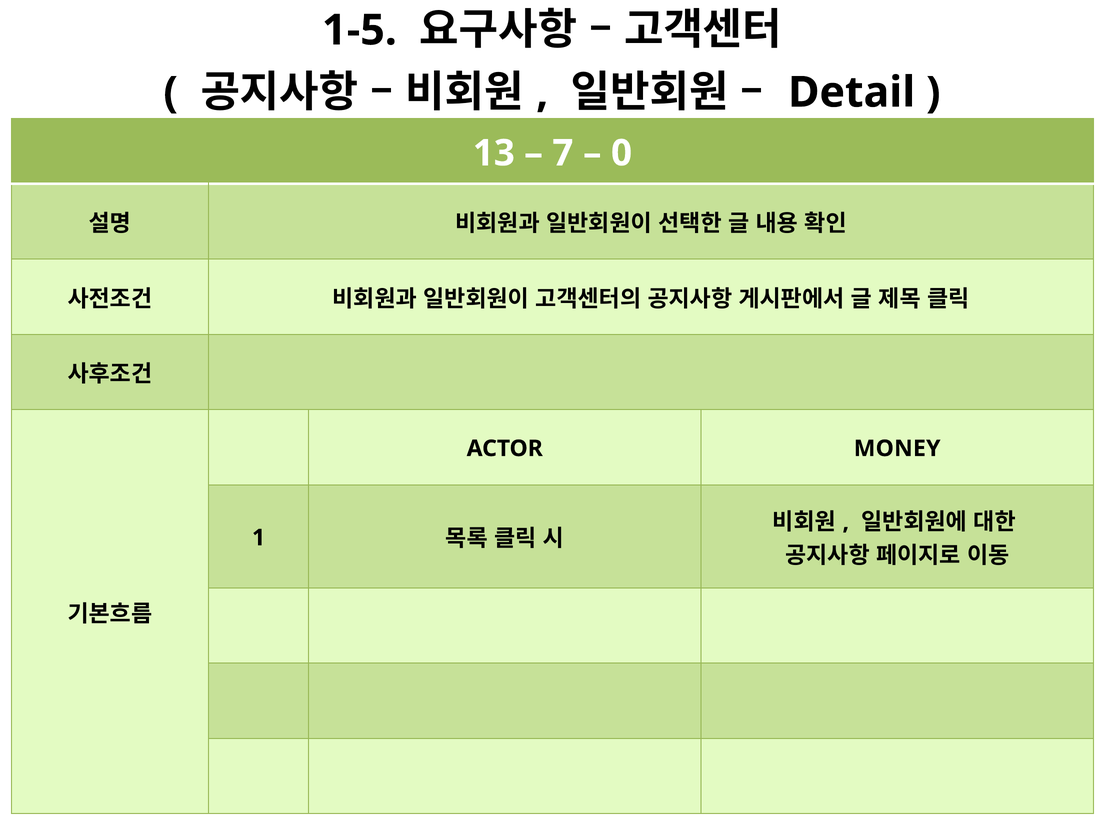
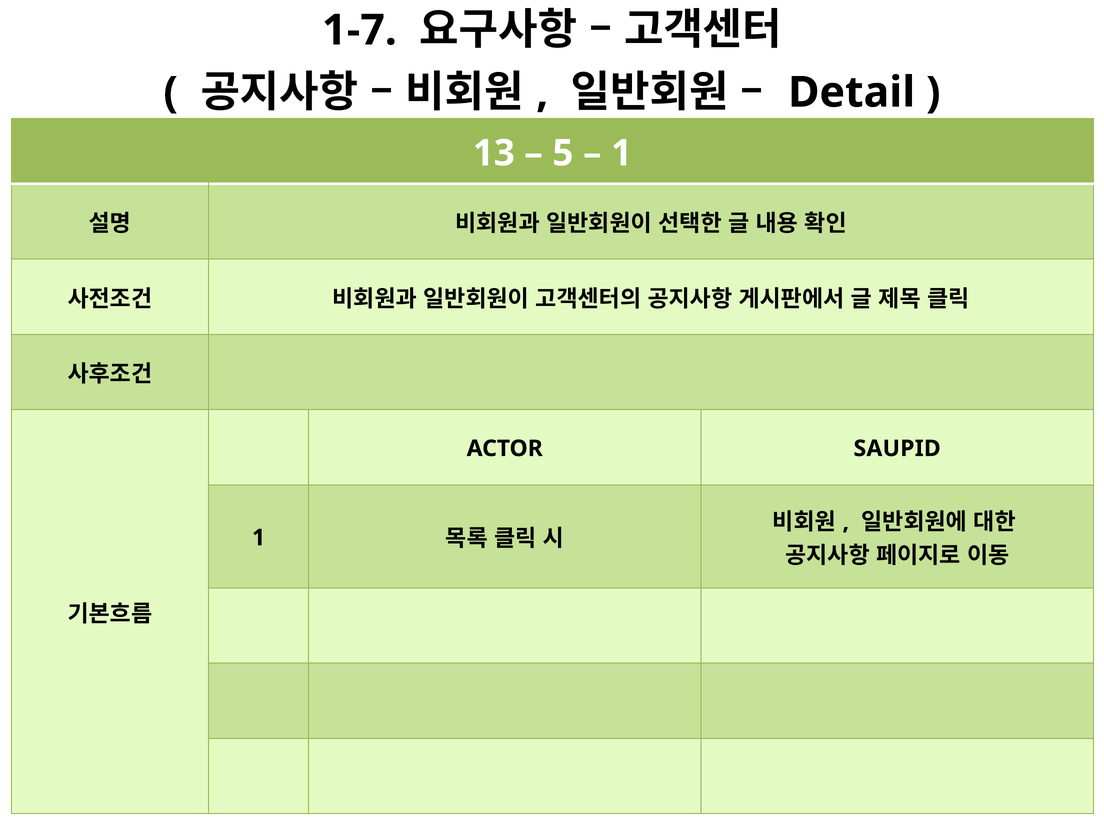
1-5: 1-5 -> 1-7
7: 7 -> 5
0 at (622, 153): 0 -> 1
MONEY: MONEY -> SAUPID
